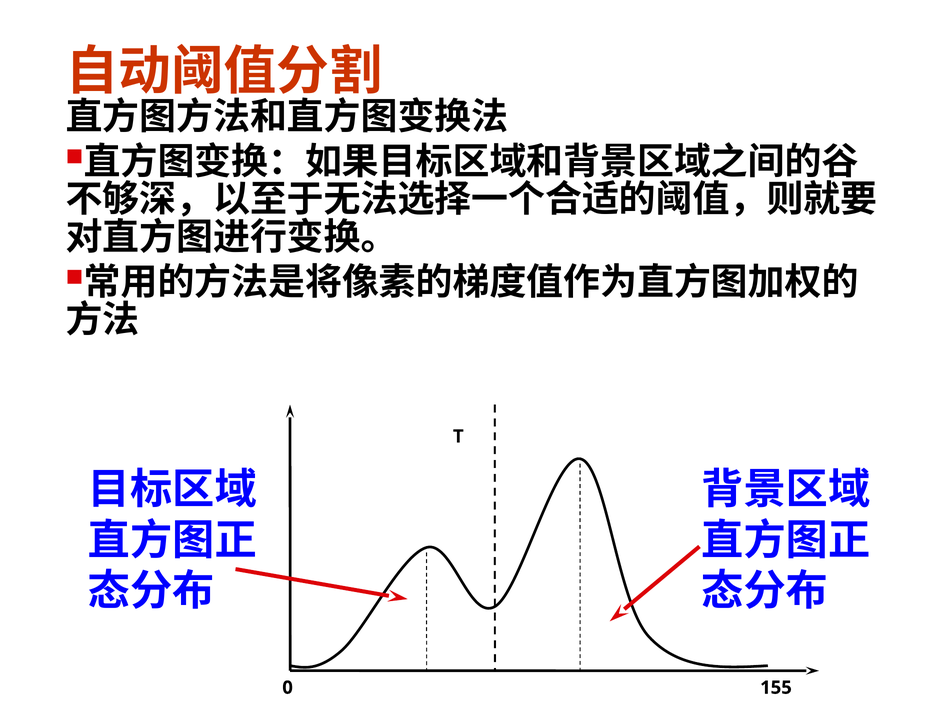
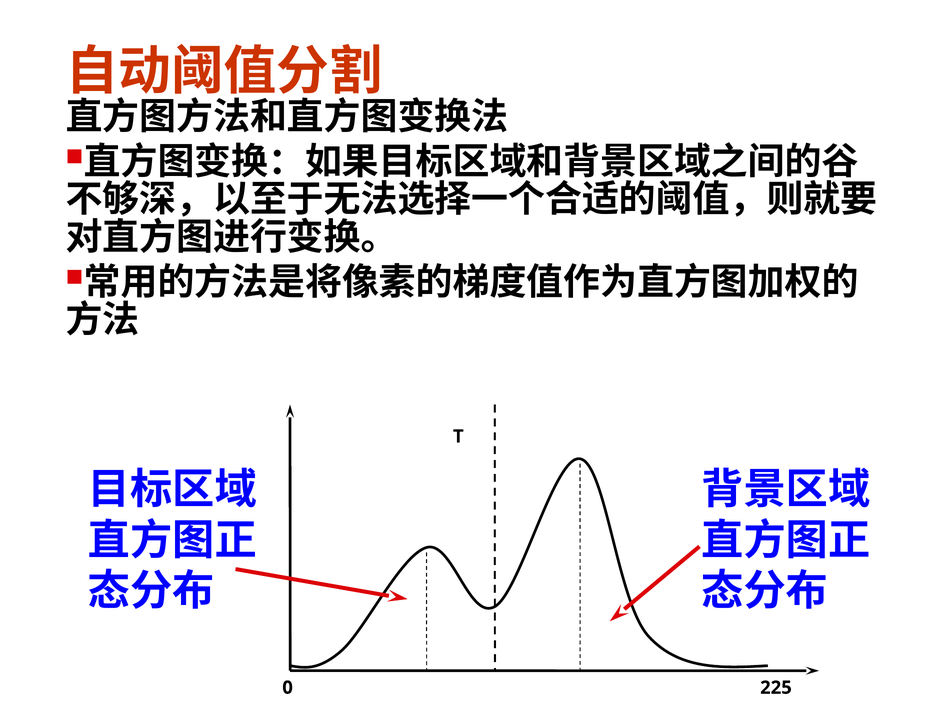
155: 155 -> 225
